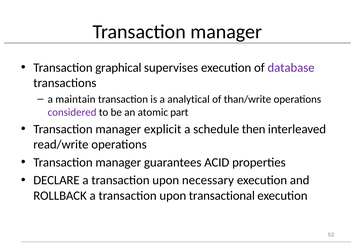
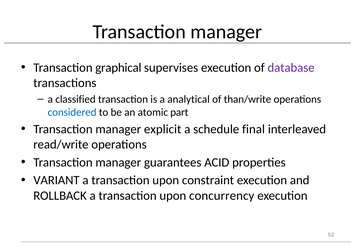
maintain: maintain -> classified
considered colour: purple -> blue
then: then -> final
DECLARE: DECLARE -> VARIANT
necessary: necessary -> constraint
transactional: transactional -> concurrency
